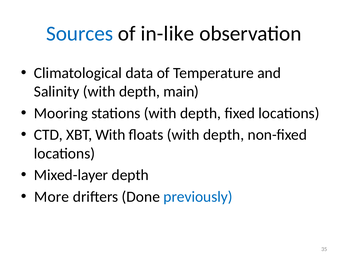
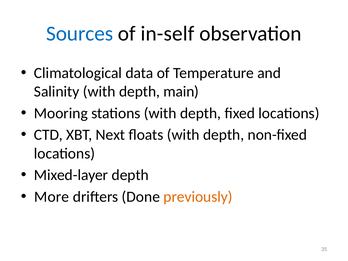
in-like: in-like -> in-self
XBT With: With -> Next
previously colour: blue -> orange
